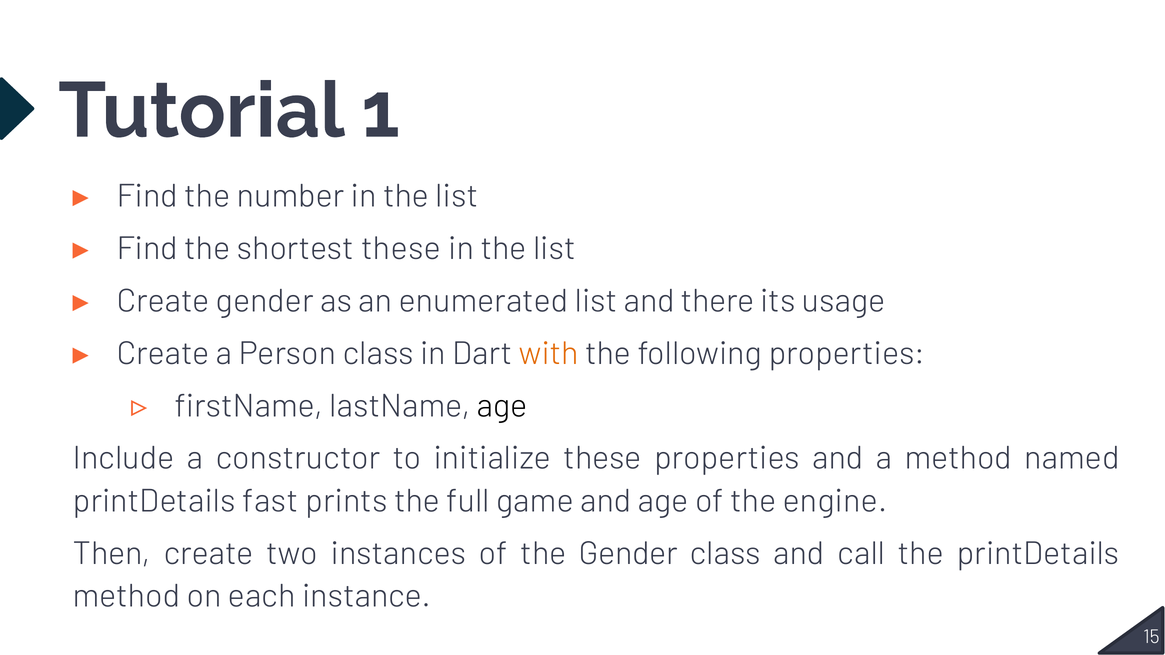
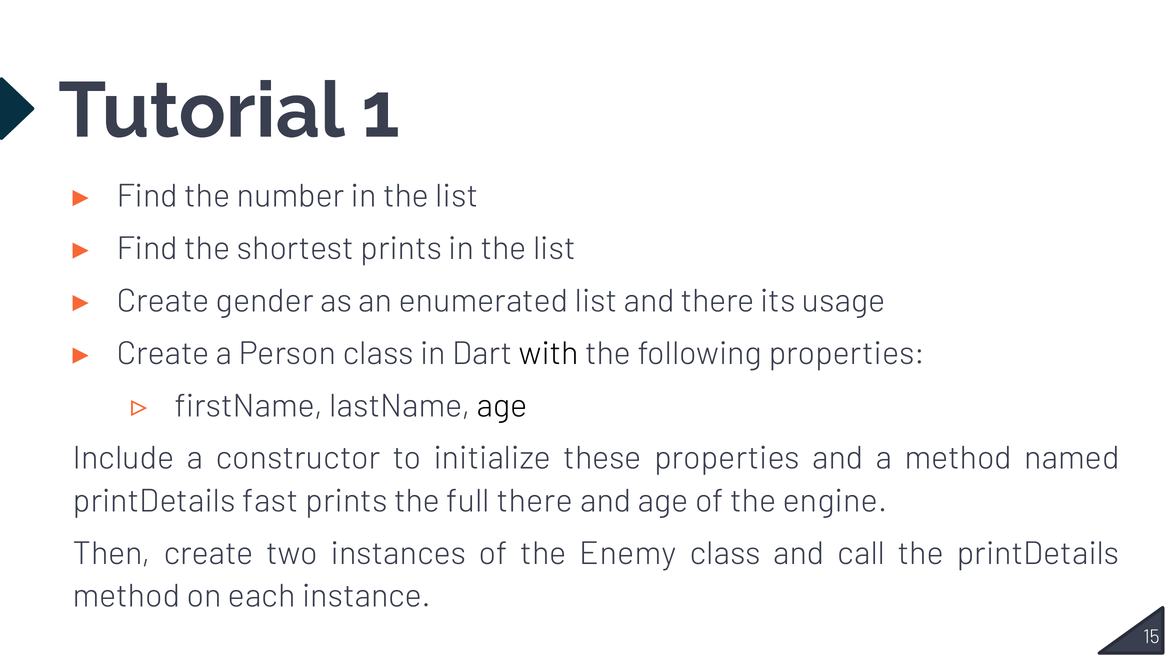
shortest these: these -> prints
with colour: orange -> black
full game: game -> there
the Gender: Gender -> Enemy
